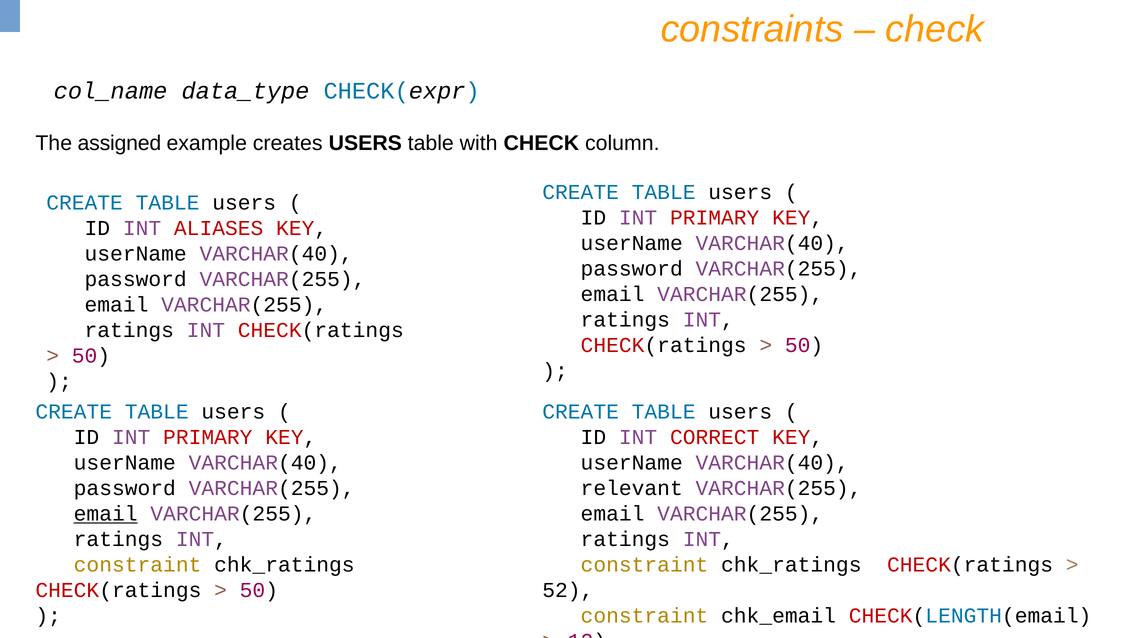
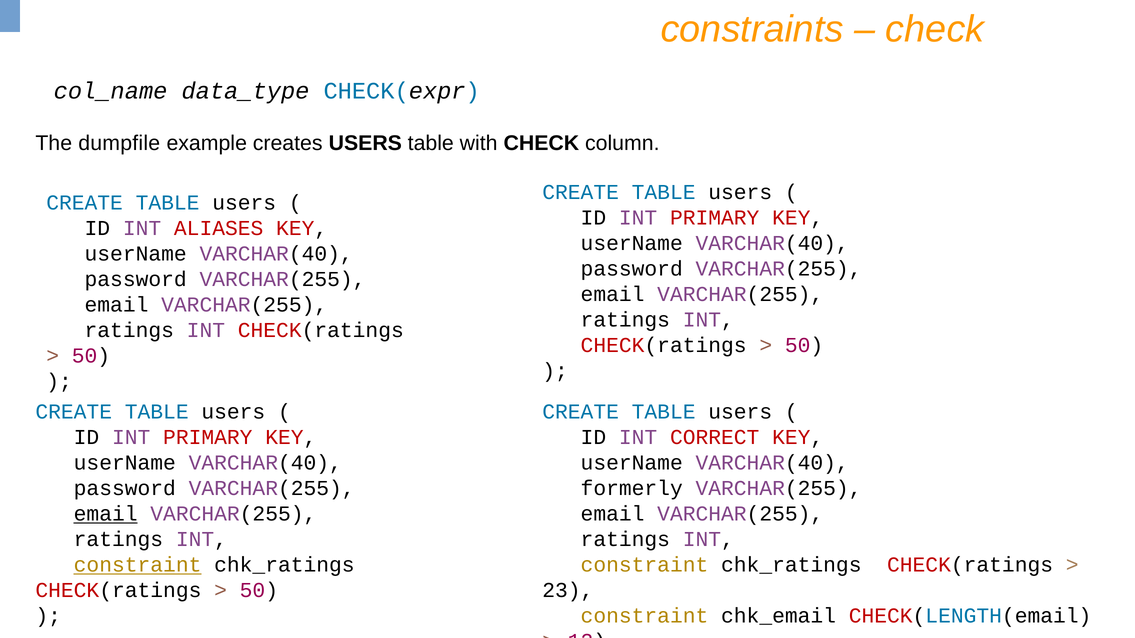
assigned: assigned -> dumpfile
relevant: relevant -> formerly
constraint at (138, 565) underline: none -> present
52: 52 -> 23
